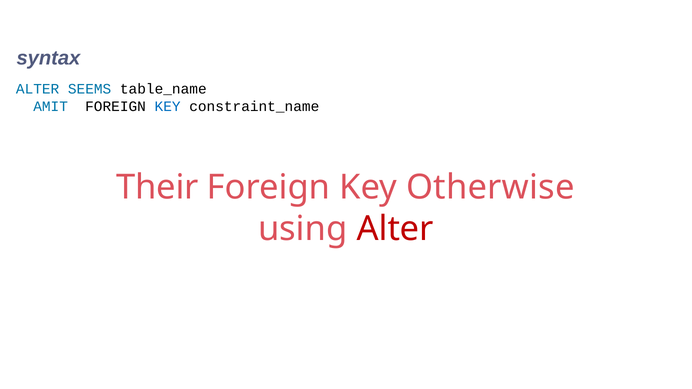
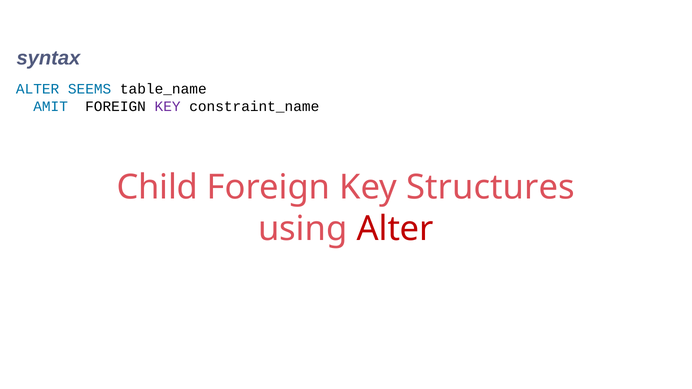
KEY at (168, 106) colour: blue -> purple
Their: Their -> Child
Otherwise: Otherwise -> Structures
